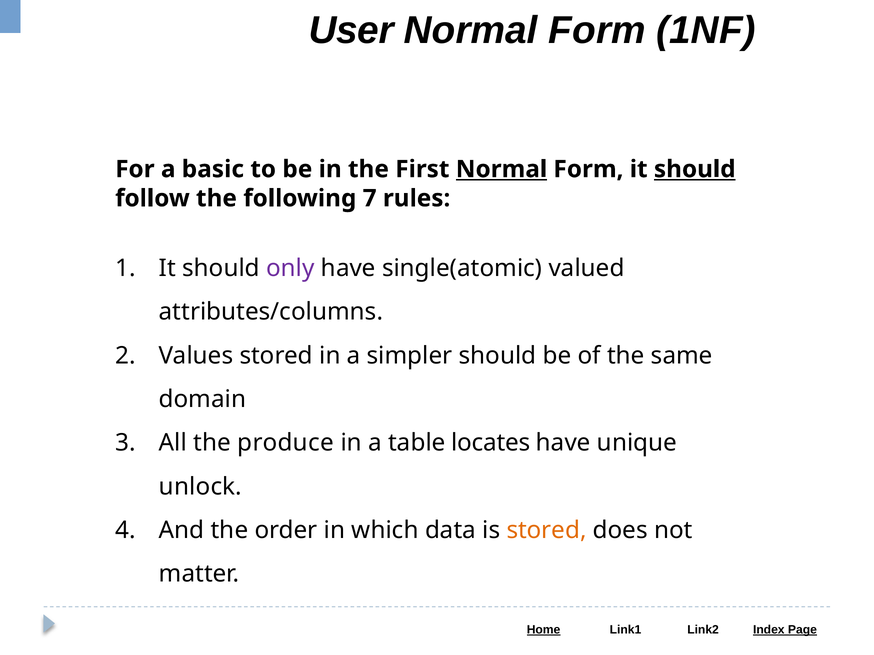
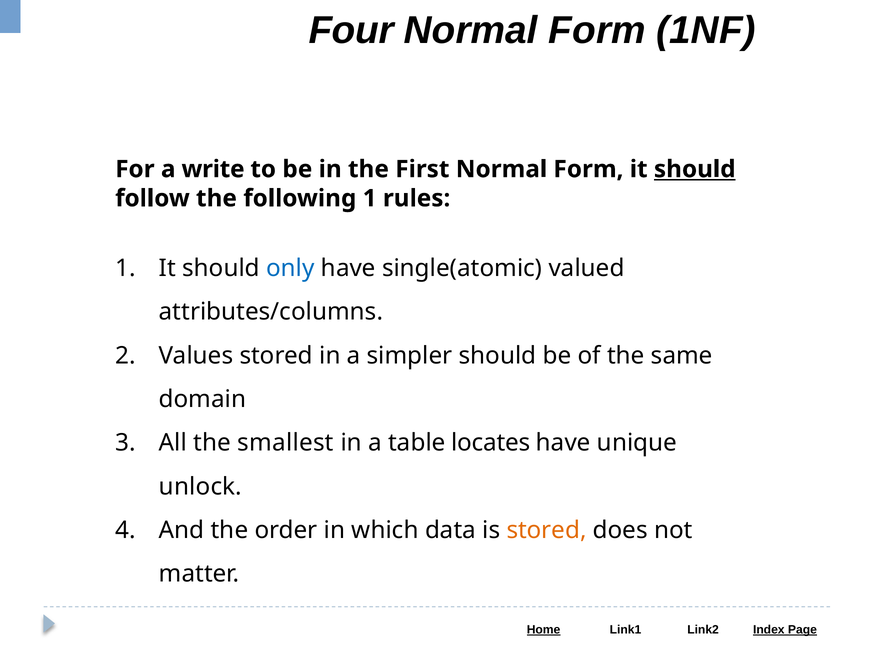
User: User -> Four
basic: basic -> write
Normal at (501, 169) underline: present -> none
following 7: 7 -> 1
only colour: purple -> blue
produce: produce -> smallest
